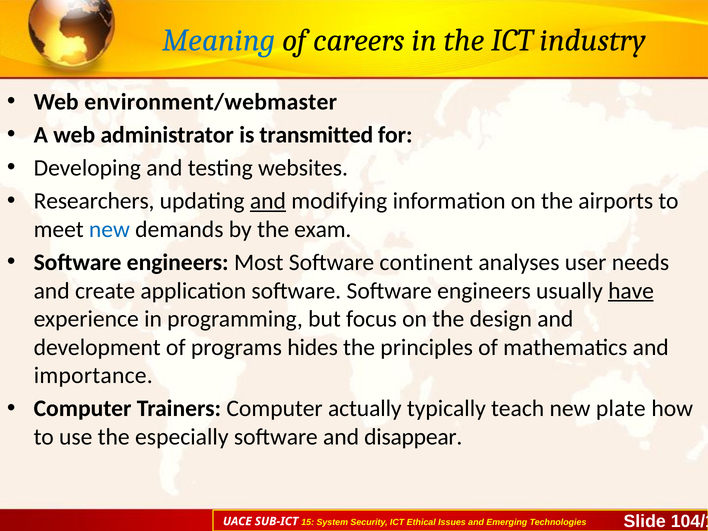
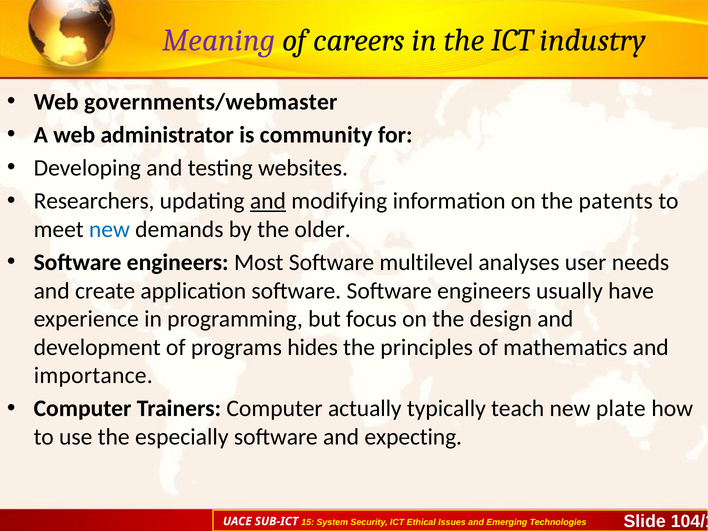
Meaning colour: blue -> purple
environment/webmaster: environment/webmaster -> governments/webmaster
transmitted: transmitted -> community
airports: airports -> patents
exam: exam -> older
continent: continent -> multilevel
have underline: present -> none
disappear: disappear -> expecting
